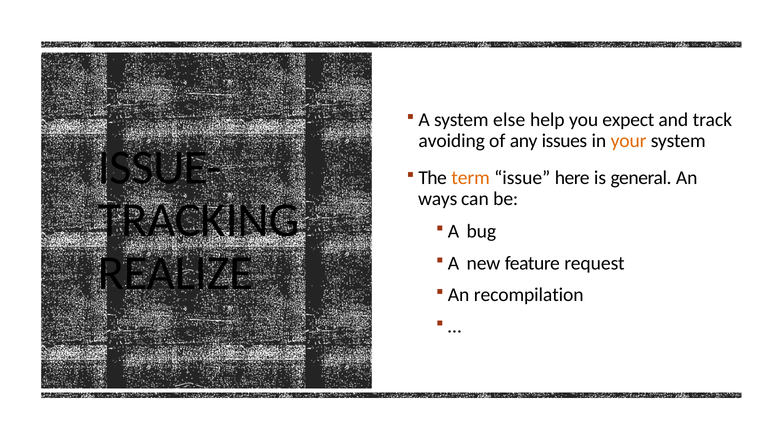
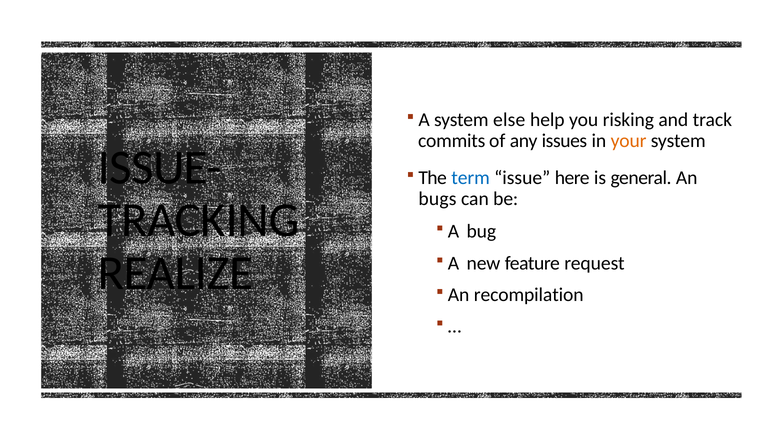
expect: expect -> risking
avoiding: avoiding -> commits
term colour: orange -> blue
ways: ways -> bugs
